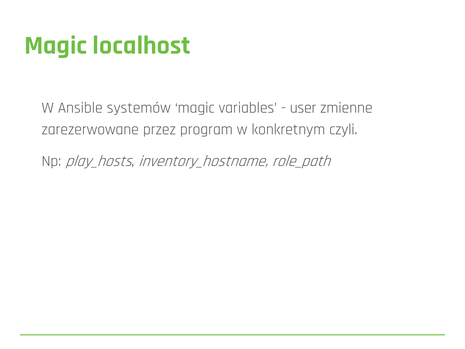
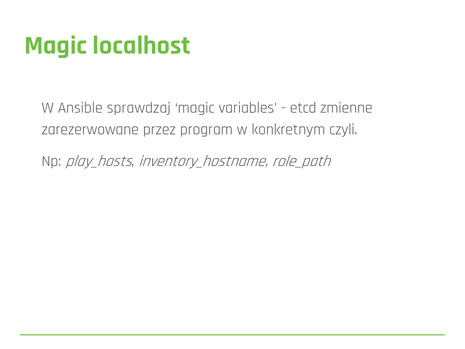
systemów: systemów -> sprawdzaj
user: user -> etcd
